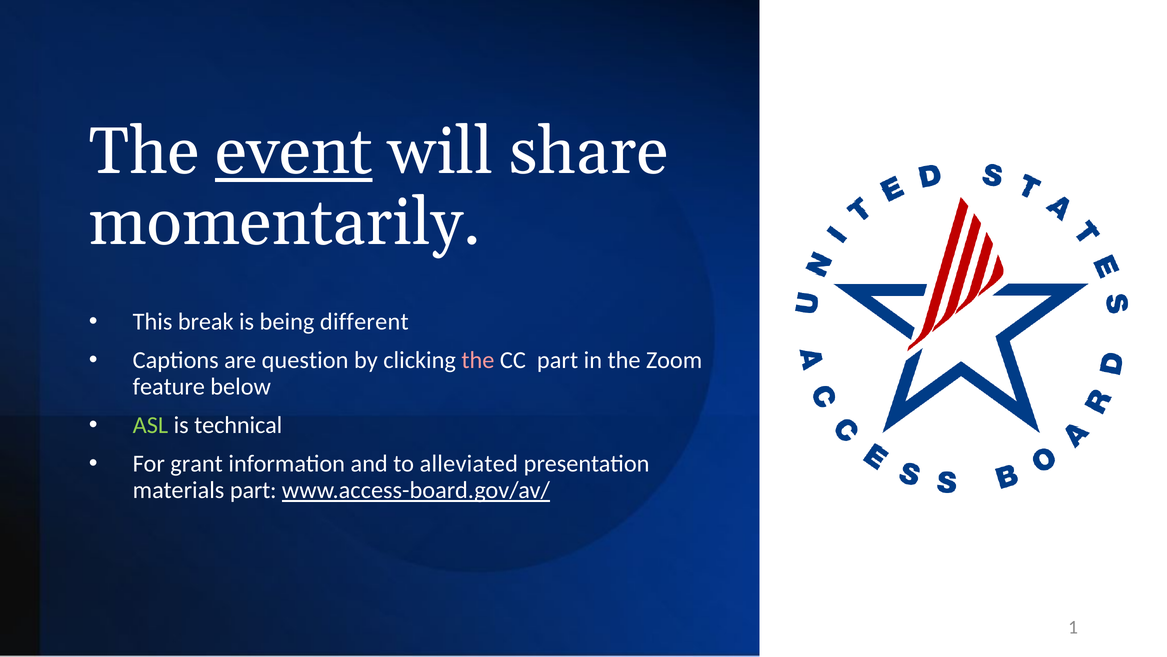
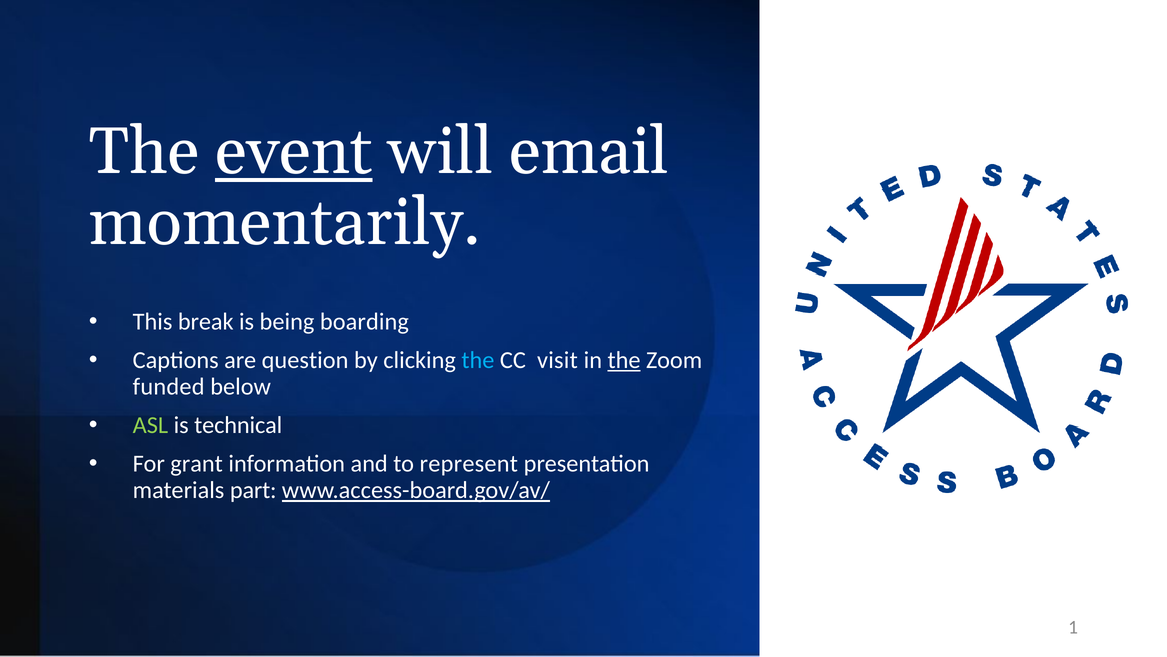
share: share -> email
different: different -> boarding
the at (478, 360) colour: pink -> light blue
CC part: part -> visit
the at (624, 360) underline: none -> present
feature: feature -> funded
alleviated: alleviated -> represent
